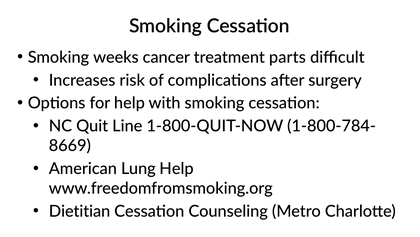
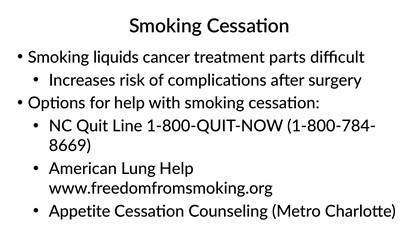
weeks: weeks -> liquids
Dietitian: Dietitian -> Appetite
